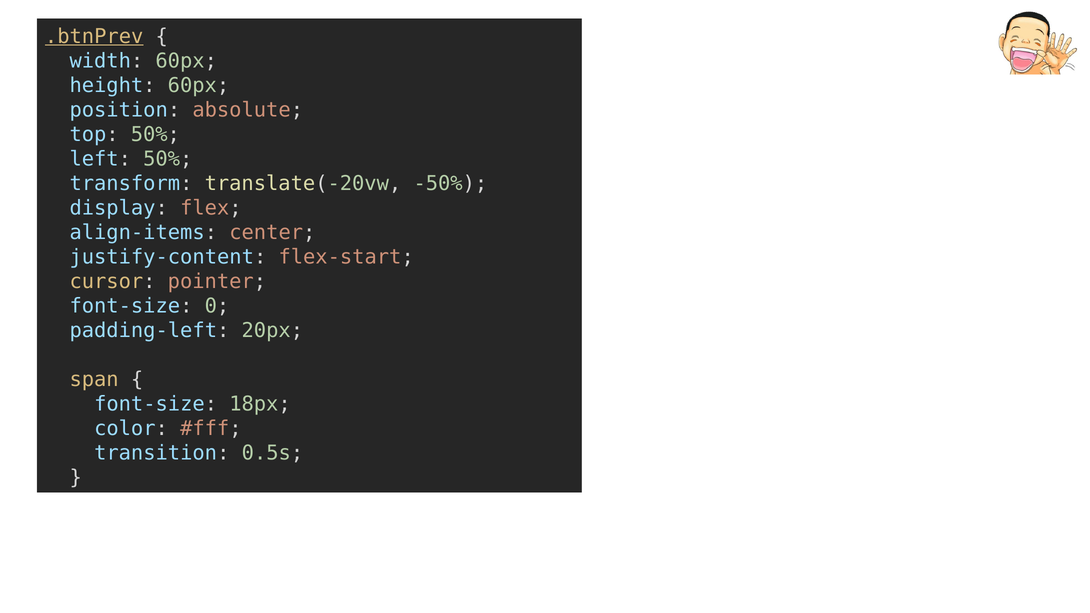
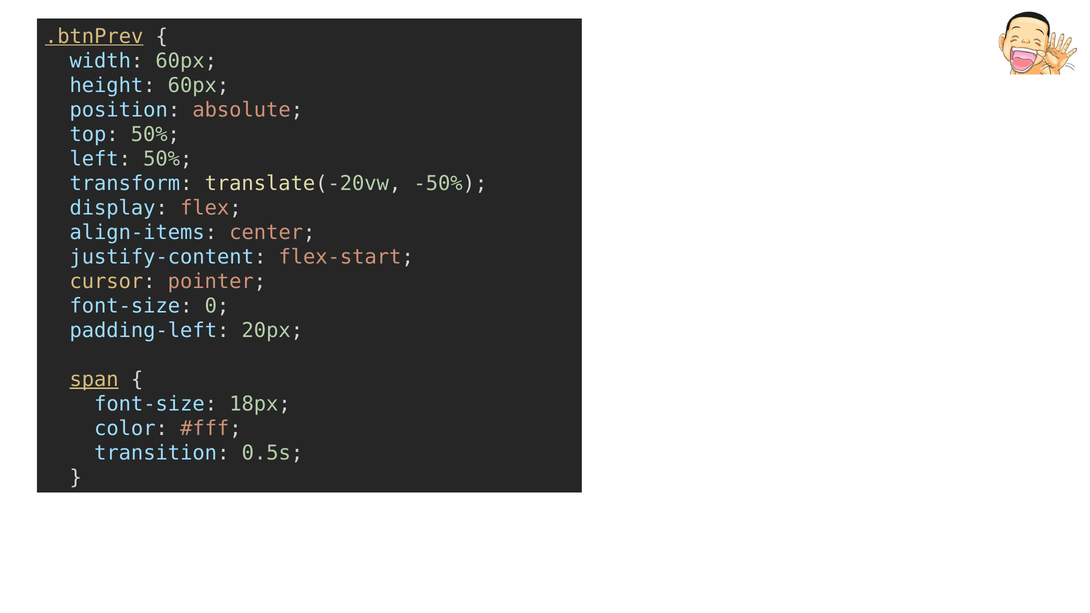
span underline: none -> present
